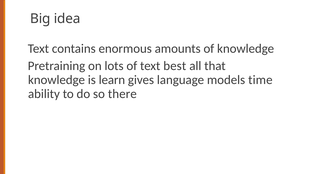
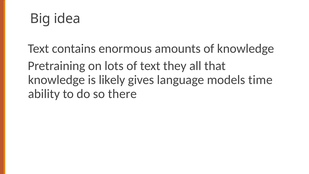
best: best -> they
learn: learn -> likely
